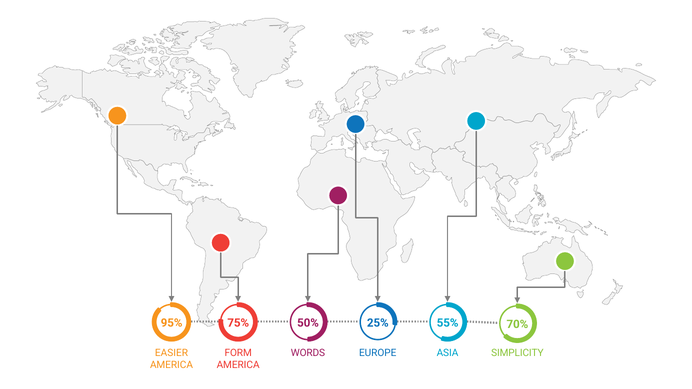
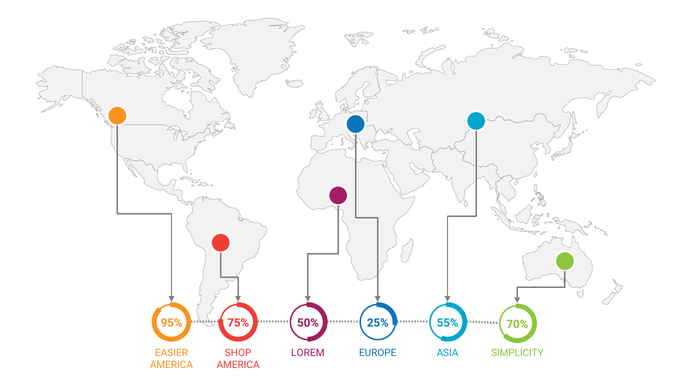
FORM: FORM -> SHOP
WORDS: WORDS -> LOREM
